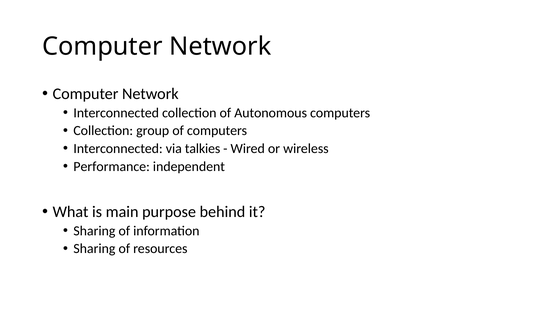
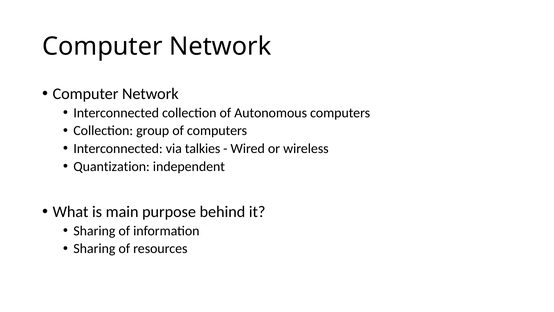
Performance: Performance -> Quantization
